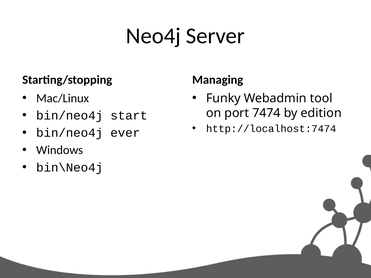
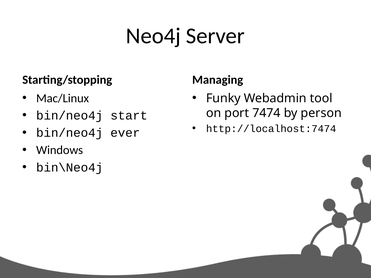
edition: edition -> person
